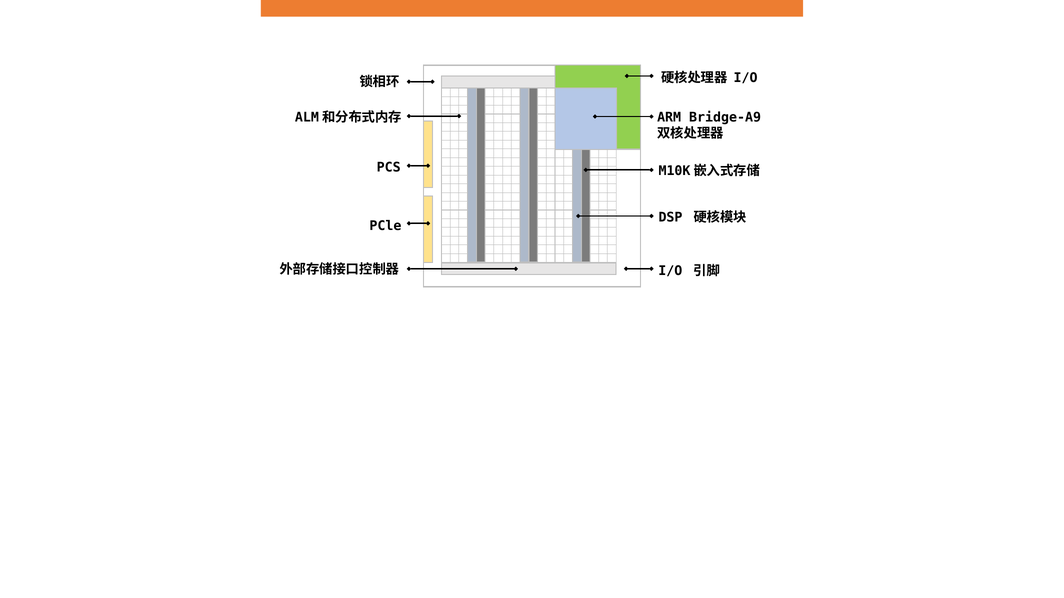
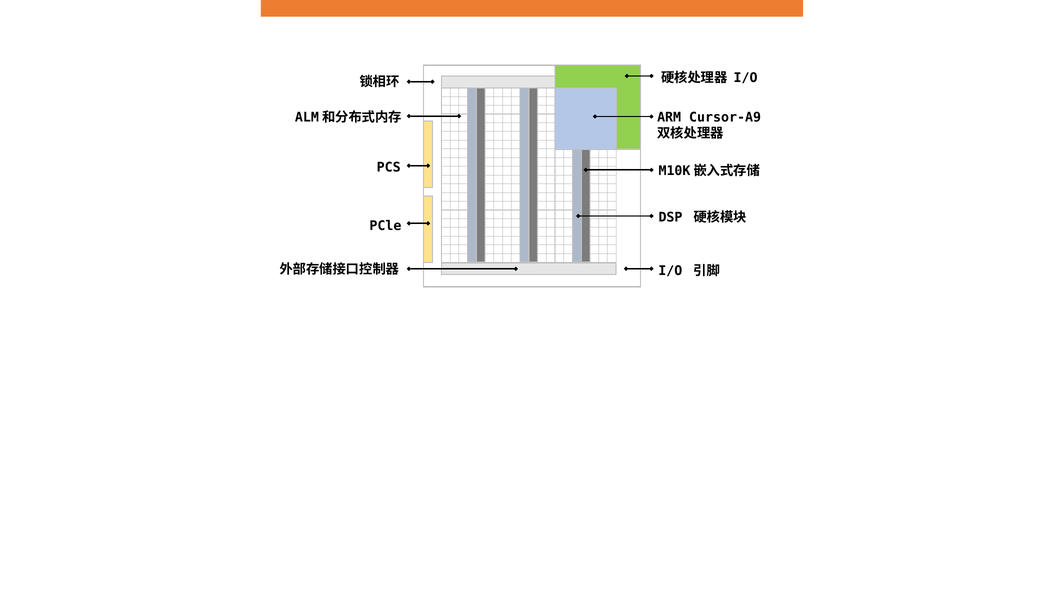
Bridge-A9: Bridge-A9 -> Cursor-A9
